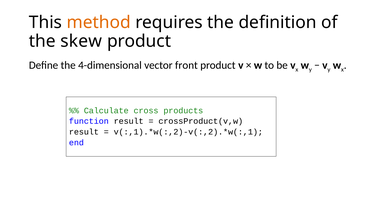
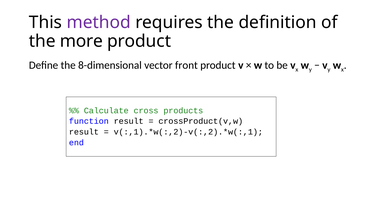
method colour: orange -> purple
skew: skew -> more
4-dimensional: 4-dimensional -> 8-dimensional
